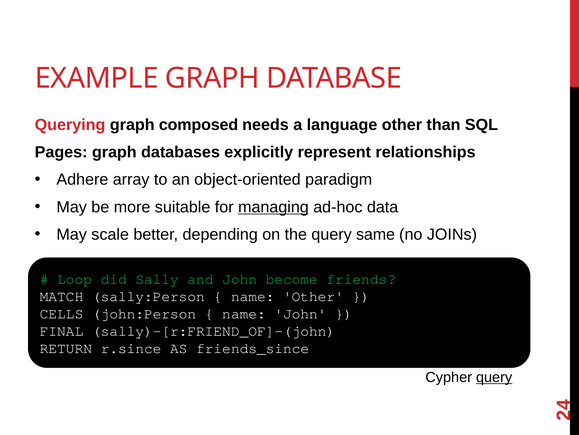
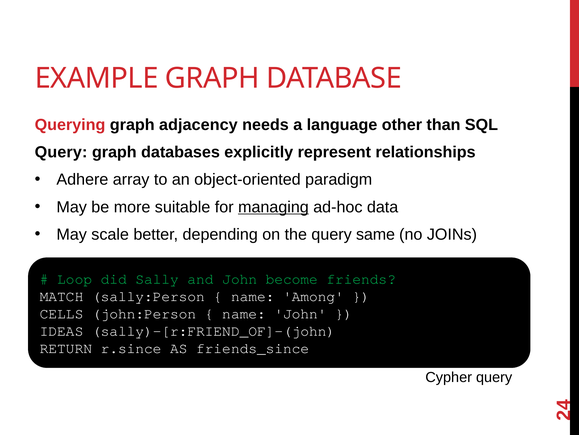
composed: composed -> adjacency
Pages at (61, 152): Pages -> Query
name Other: Other -> Among
FINAL: FINAL -> IDEAS
query at (494, 377) underline: present -> none
